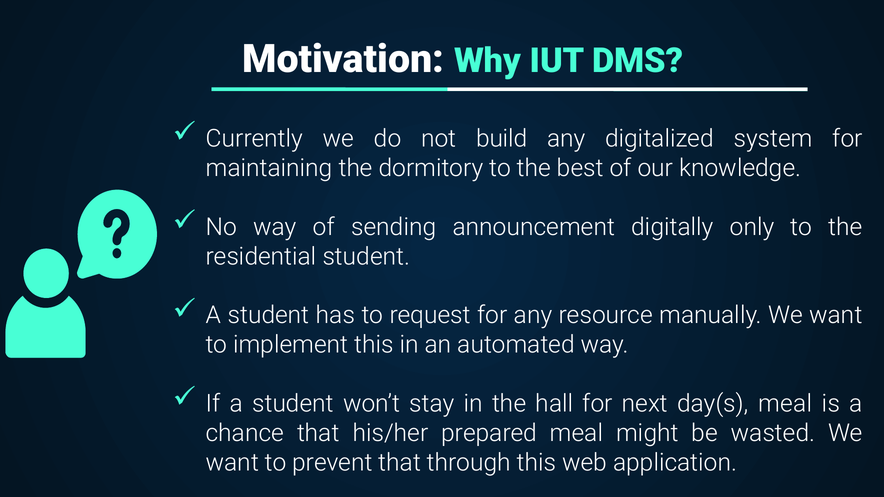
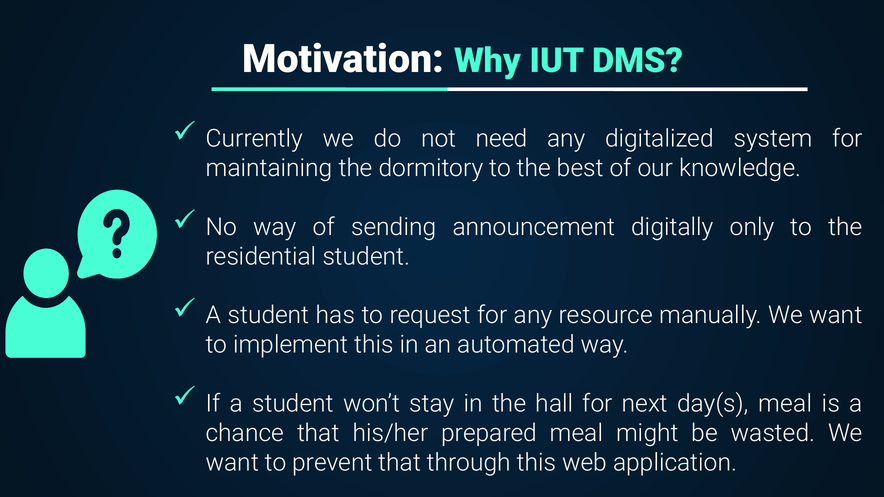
build: build -> need
